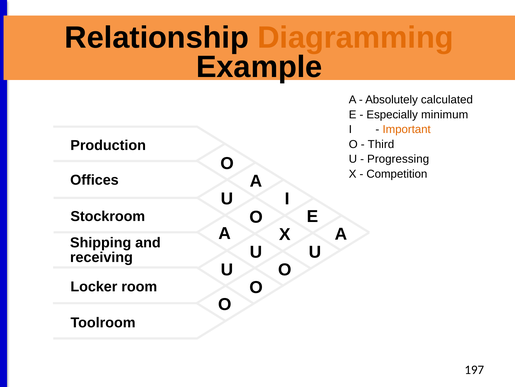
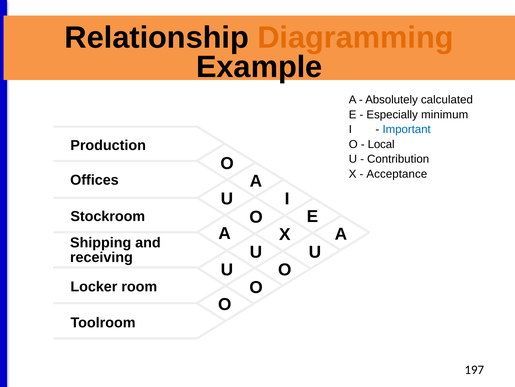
Important colour: orange -> blue
Third: Third -> Local
Progressing: Progressing -> Contribution
Competition: Competition -> Acceptance
